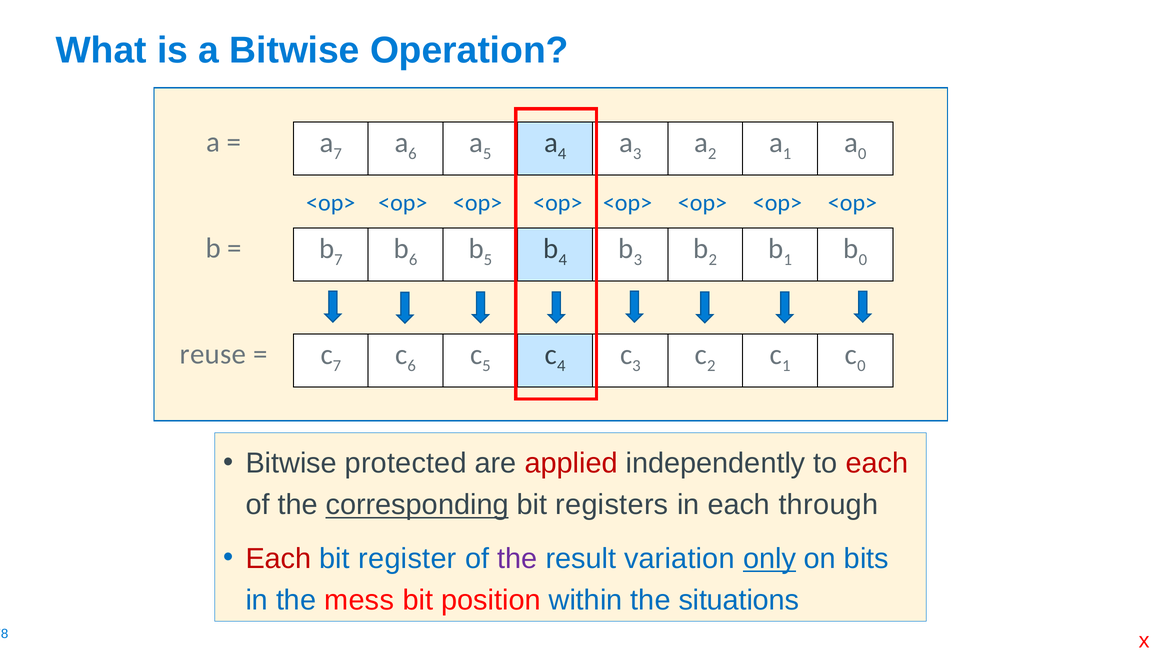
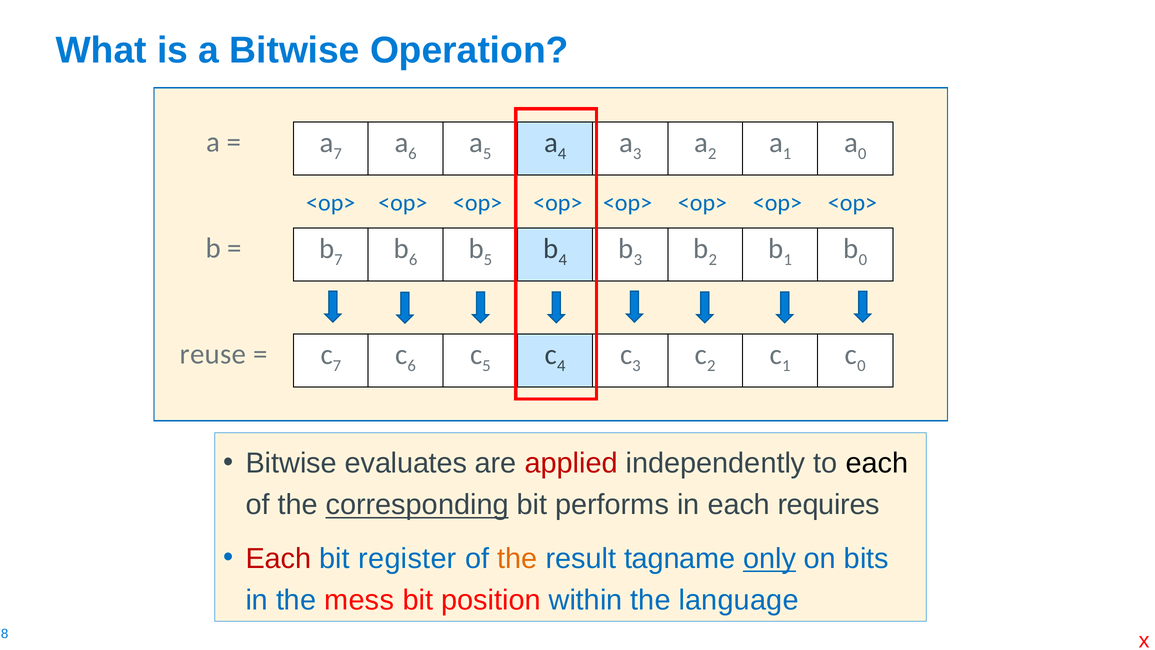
protected: protected -> evaluates
each at (877, 463) colour: red -> black
registers: registers -> performs
through: through -> requires
the at (517, 558) colour: purple -> orange
variation: variation -> tagname
situations: situations -> language
